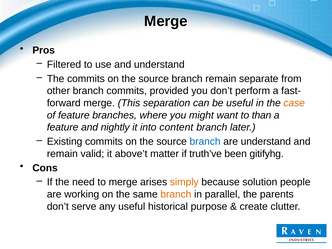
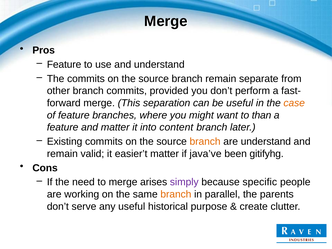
Filtered at (64, 65): Filtered -> Feature
and nightly: nightly -> matter
branch at (205, 142) colour: blue -> orange
above’t: above’t -> easier’t
truth’ve: truth’ve -> java’ve
simply colour: orange -> purple
solution: solution -> specific
